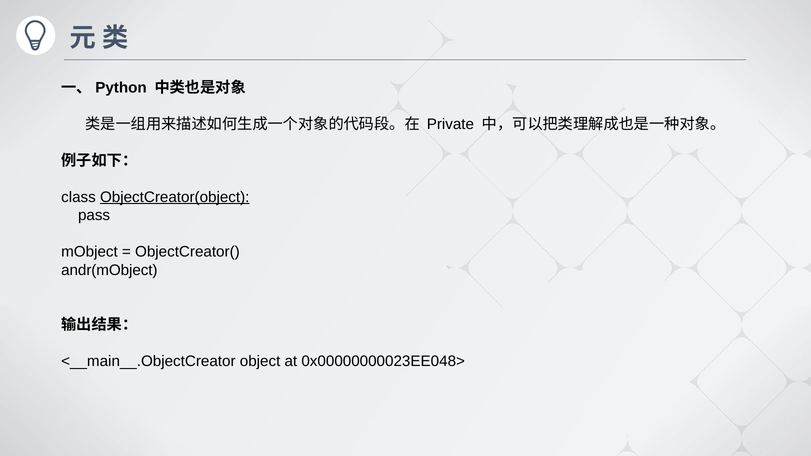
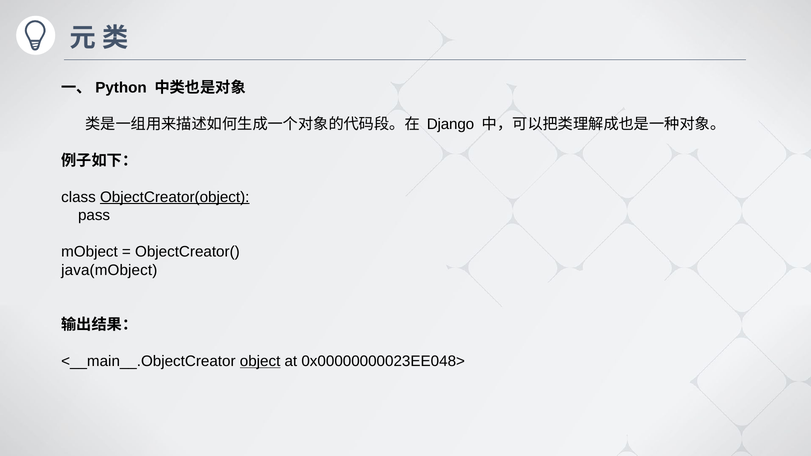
Private: Private -> Django
andr(mObject: andr(mObject -> java(mObject
object underline: none -> present
